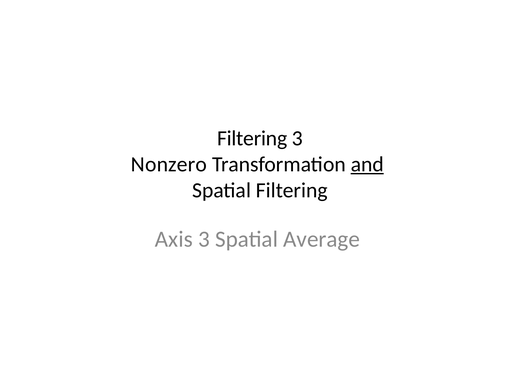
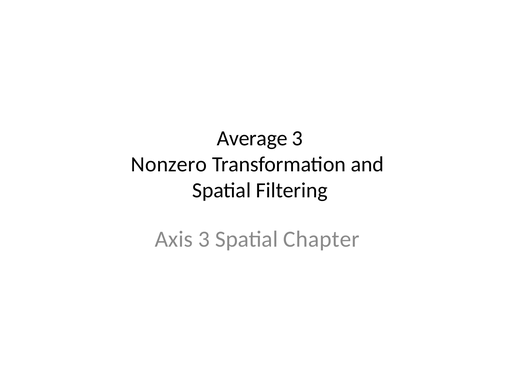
Filtering at (252, 138): Filtering -> Average
and underline: present -> none
Average: Average -> Chapter
